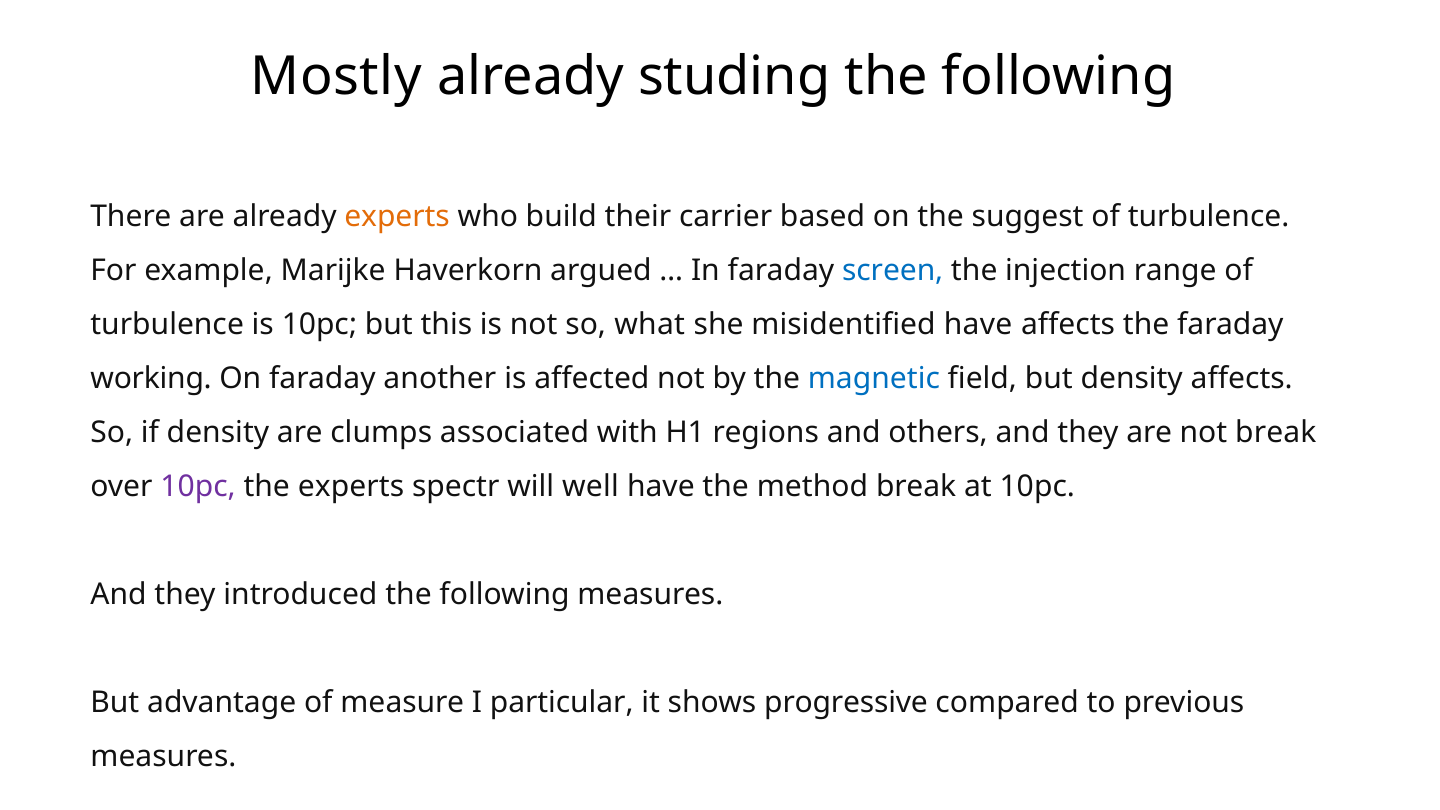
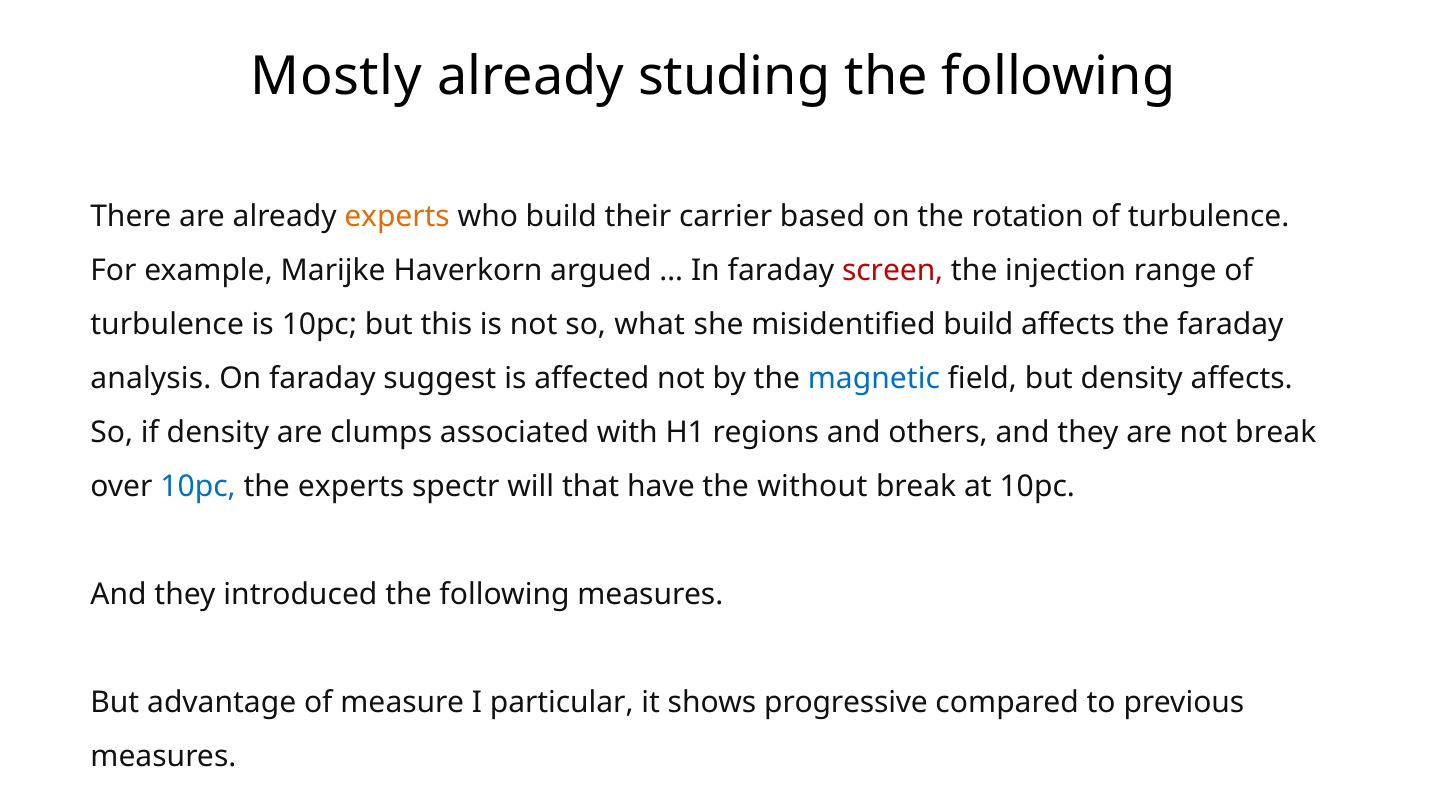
suggest: suggest -> rotation
screen colour: blue -> red
misidentified have: have -> build
working: working -> analysis
another: another -> suggest
10pc at (198, 486) colour: purple -> blue
well: well -> that
method: method -> without
